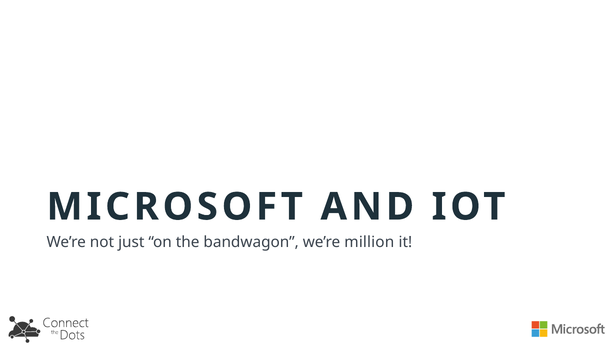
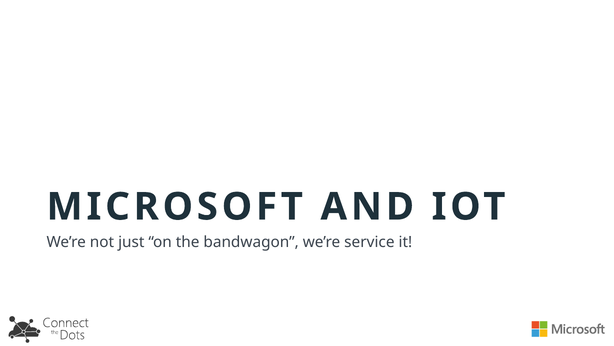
million: million -> service
